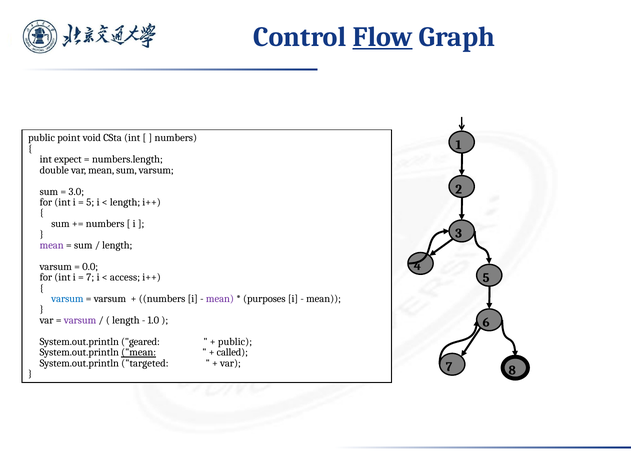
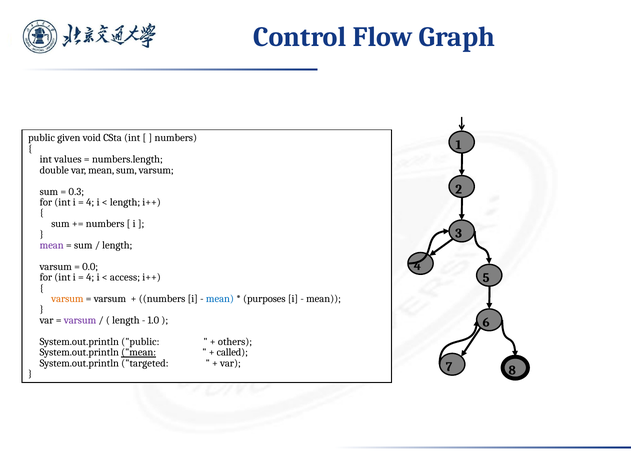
Flow underline: present -> none
point: point -> given
expect: expect -> values
3.0: 3.0 -> 0.3
5 at (90, 202): 5 -> 4
7 at (90, 278): 7 -> 4
varsum at (67, 299) colour: blue -> orange
mean at (220, 299) colour: purple -> blue
System.out.println geared: geared -> public
public at (235, 342): public -> others
